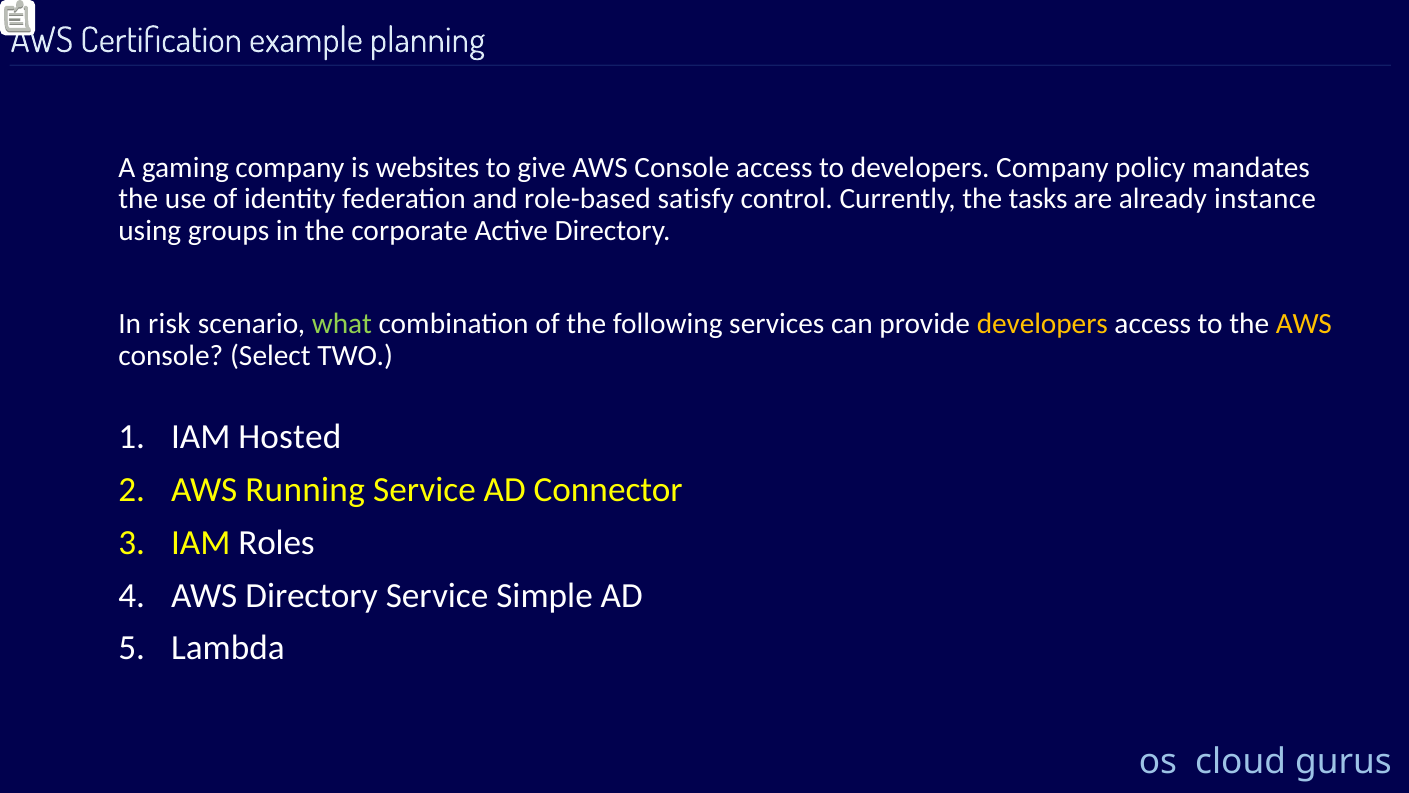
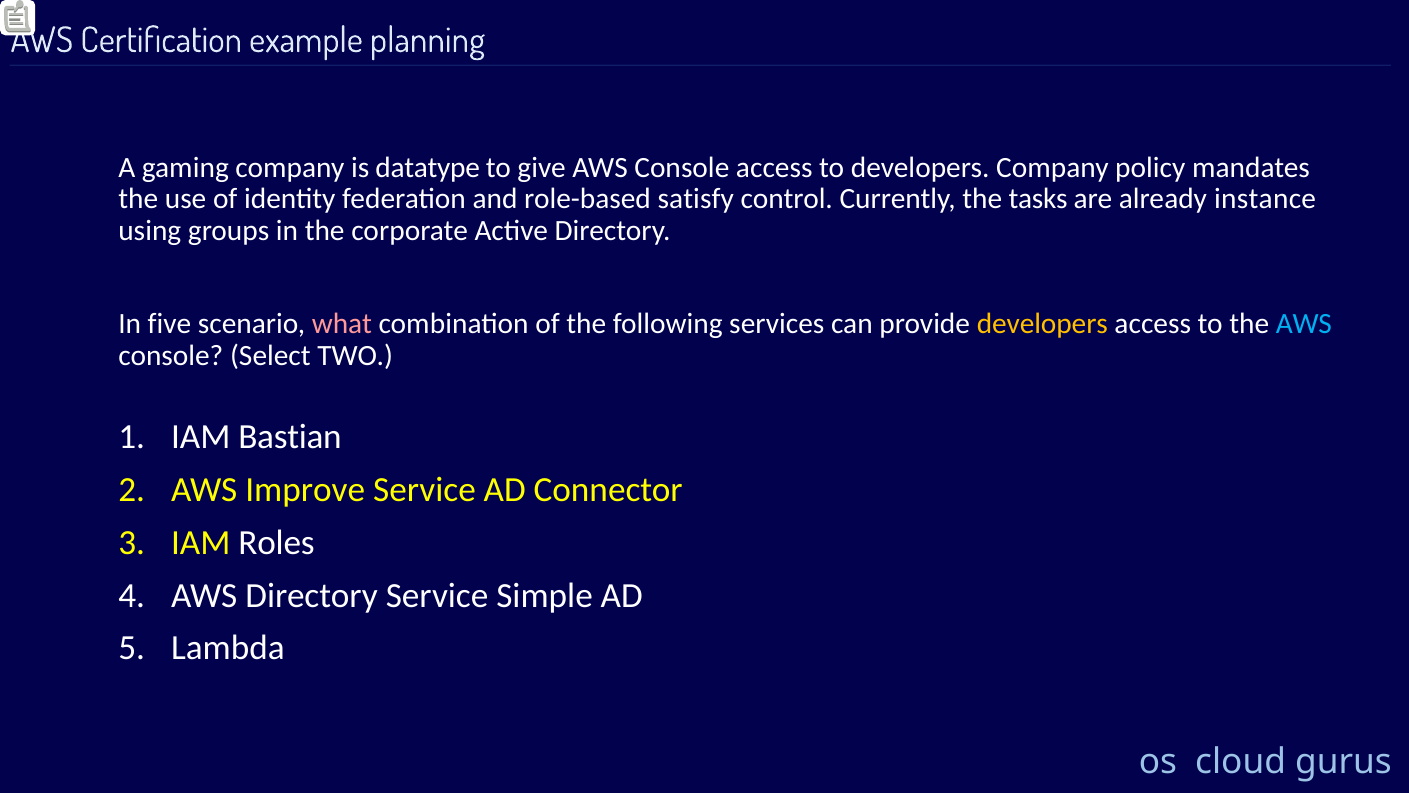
websites: websites -> datatype
risk: risk -> five
what colour: light green -> pink
AWS at (1304, 324) colour: yellow -> light blue
Hosted: Hosted -> Bastian
Running: Running -> Improve
